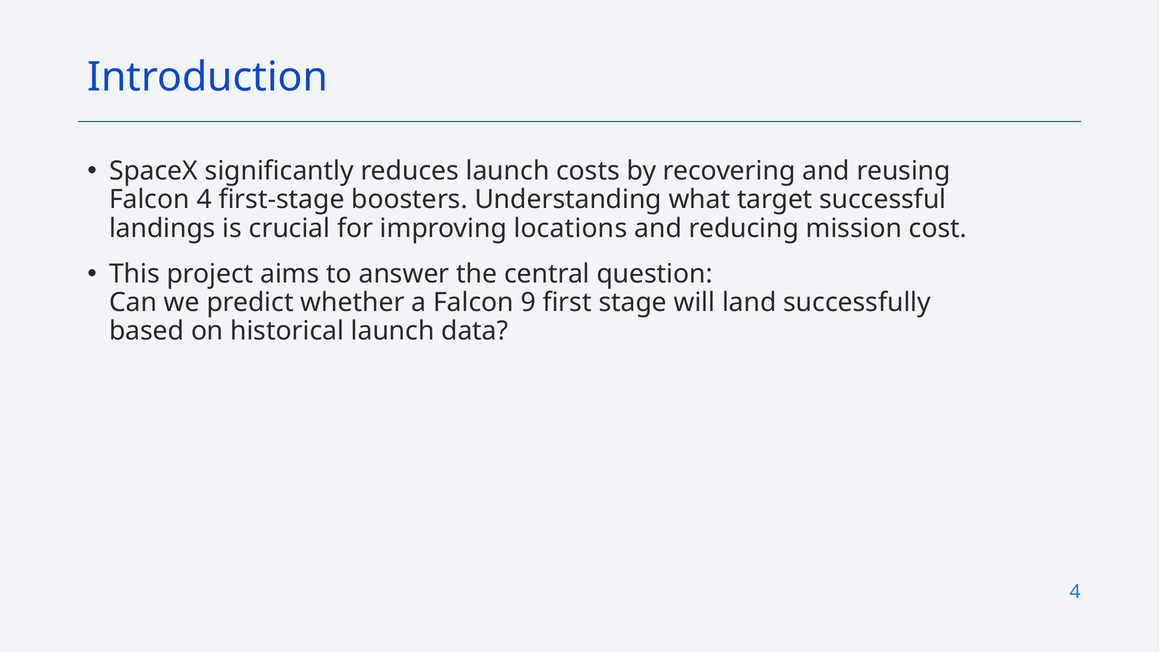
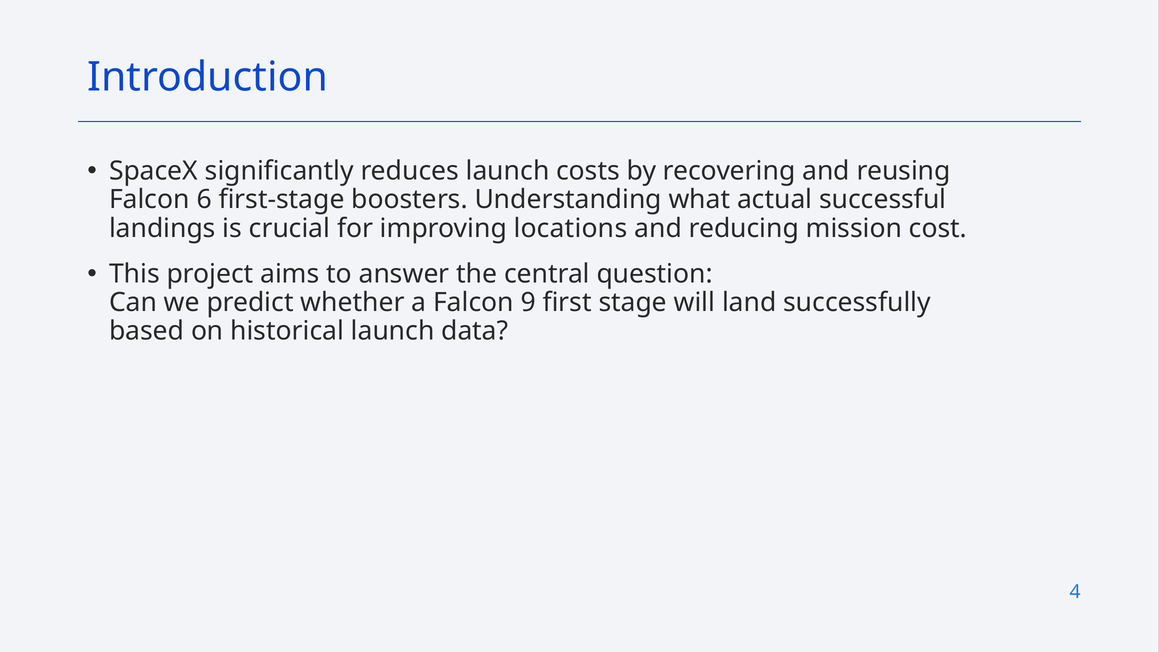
Falcon 4: 4 -> 6
target: target -> actual
